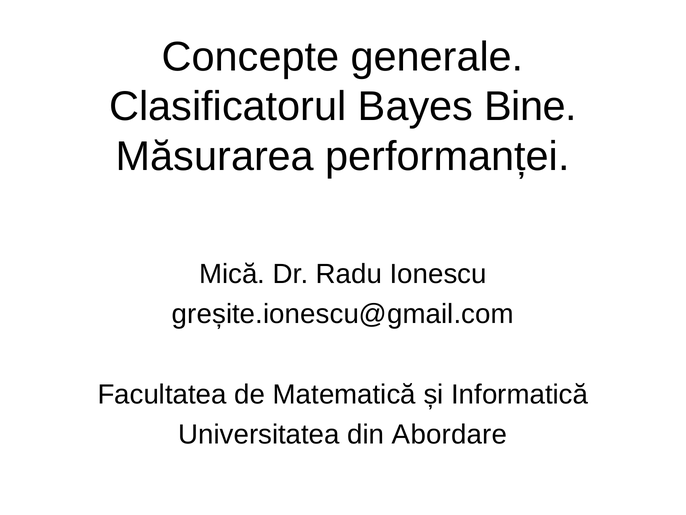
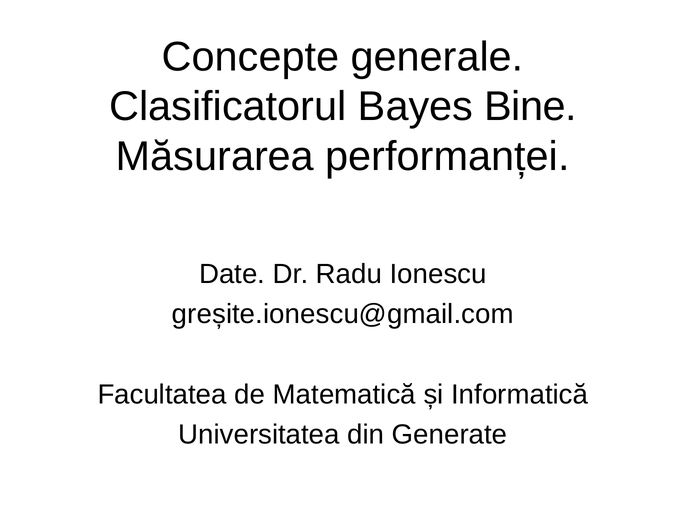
Mică: Mică -> Date
Abordare: Abordare -> Generate
